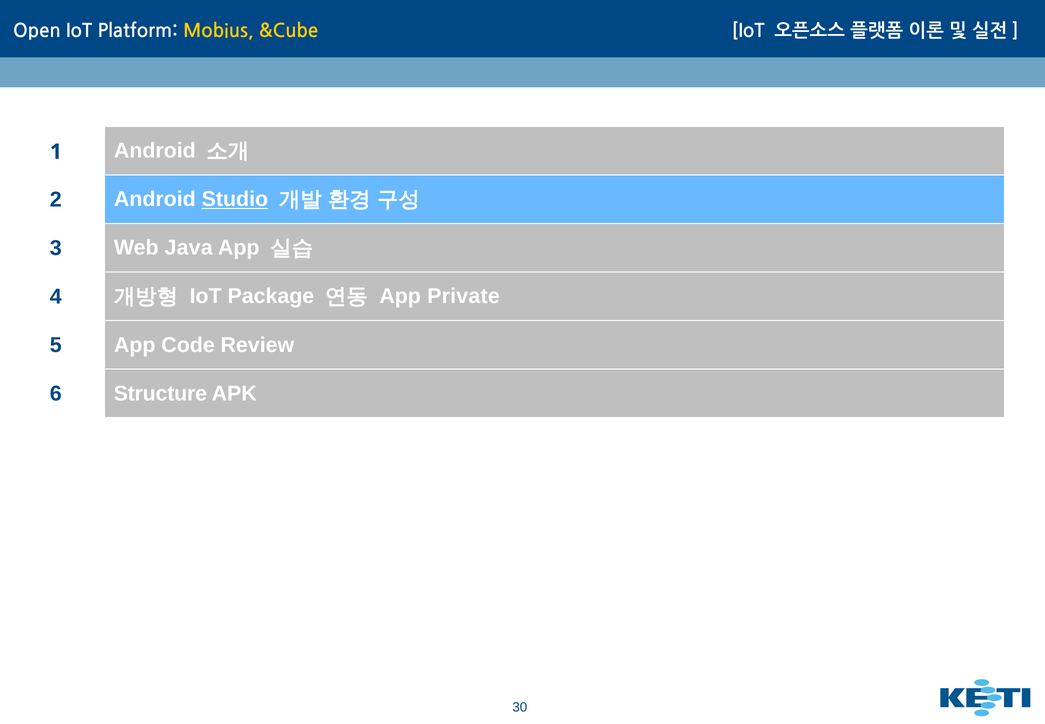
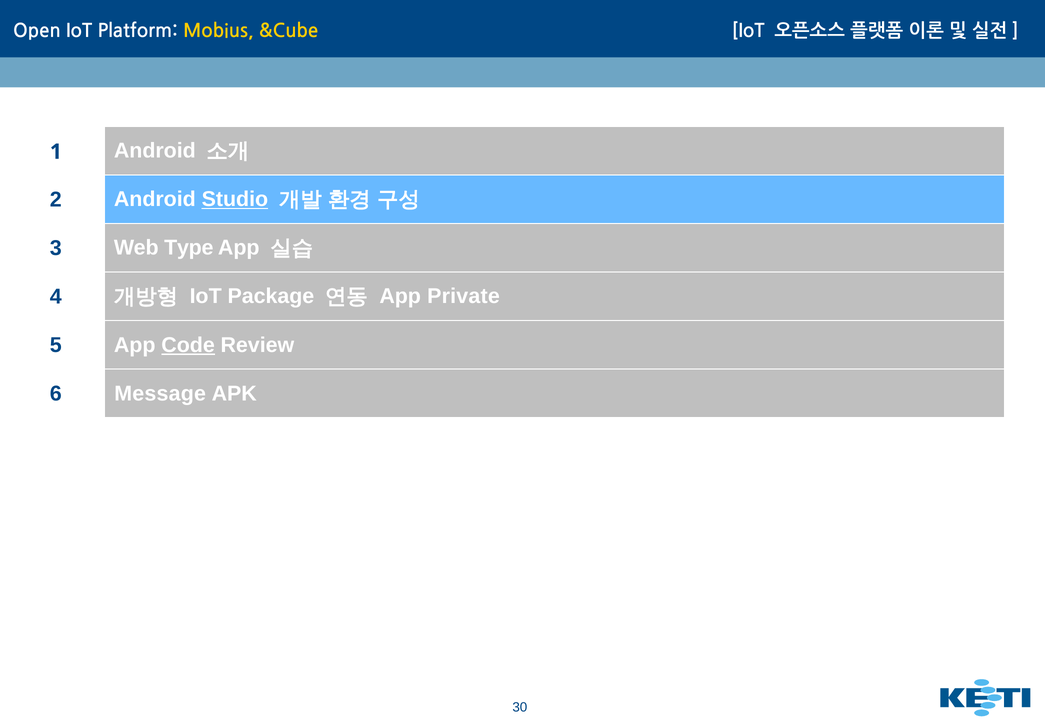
Java: Java -> Type
Code underline: none -> present
Structure: Structure -> Message
